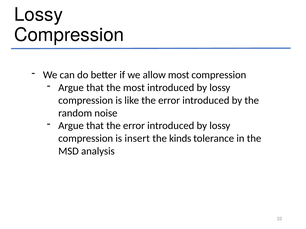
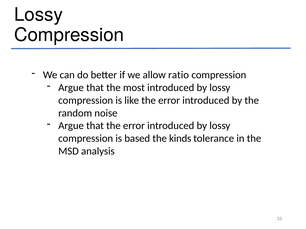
allow most: most -> ratio
insert: insert -> based
